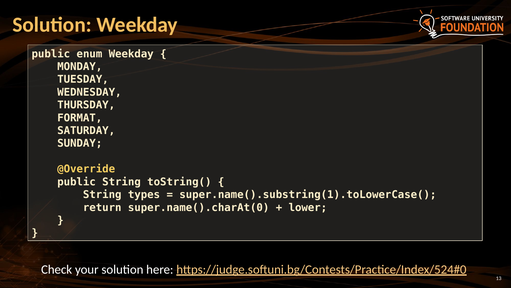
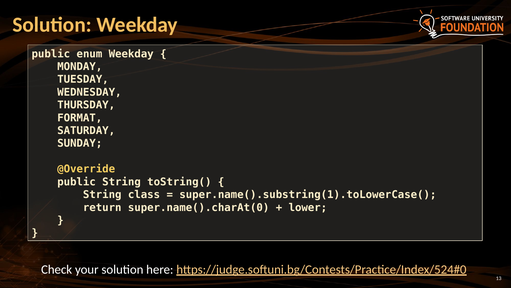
types: types -> class
